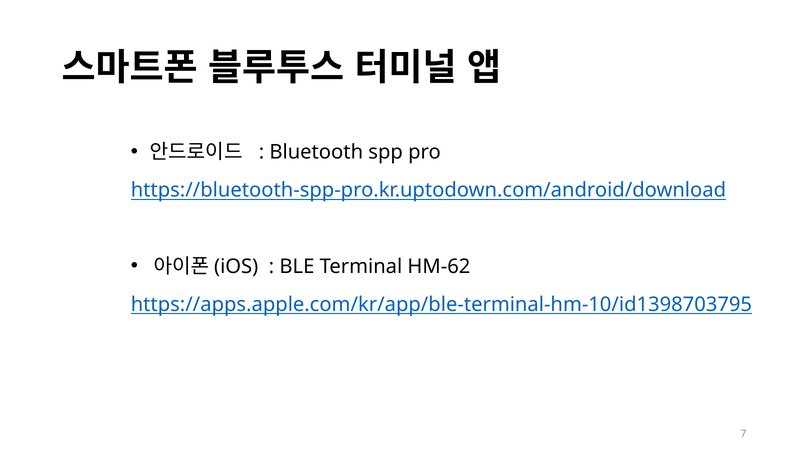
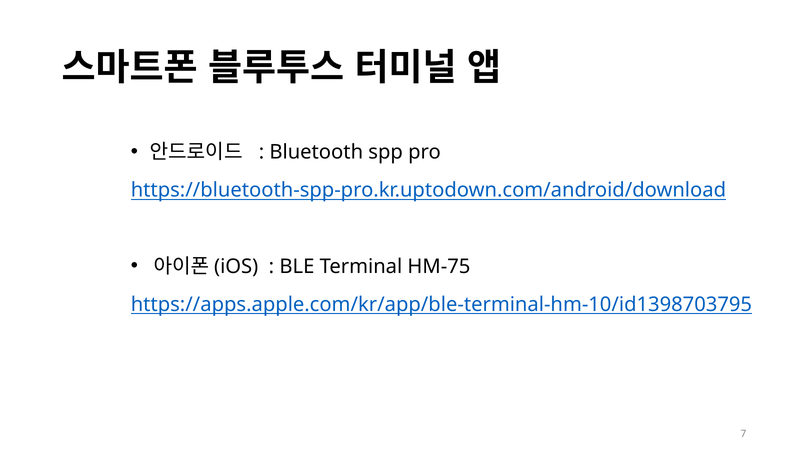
HM-62: HM-62 -> HM-75
